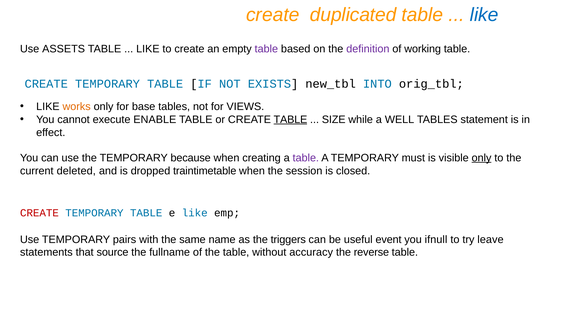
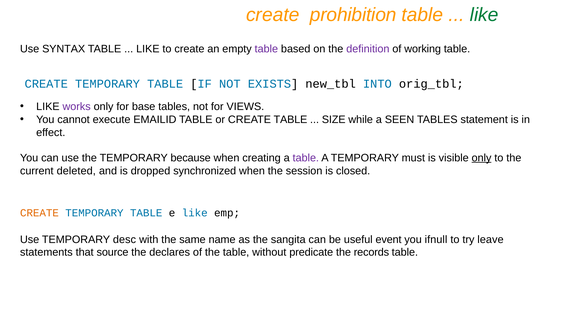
duplicated: duplicated -> prohibition
like at (484, 15) colour: blue -> green
ASSETS: ASSETS -> SYNTAX
works colour: orange -> purple
ENABLE: ENABLE -> EMAILID
TABLE at (290, 119) underline: present -> none
WELL: WELL -> SEEN
traintimetable: traintimetable -> synchronized
CREATE at (39, 213) colour: red -> orange
pairs: pairs -> desc
triggers: triggers -> sangita
fullname: fullname -> declares
accuracy: accuracy -> predicate
reverse: reverse -> records
